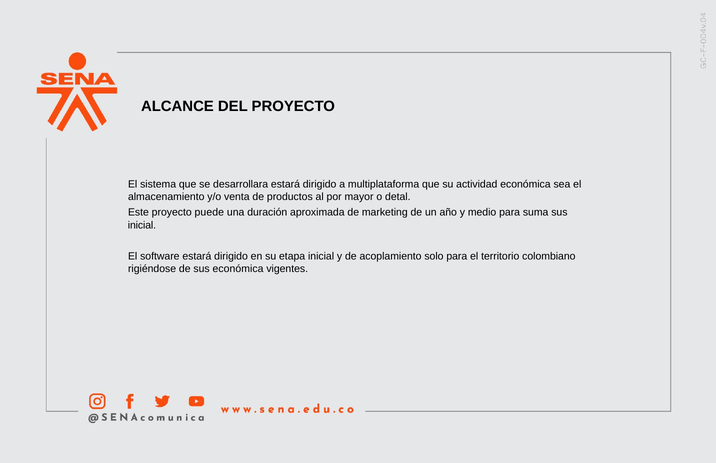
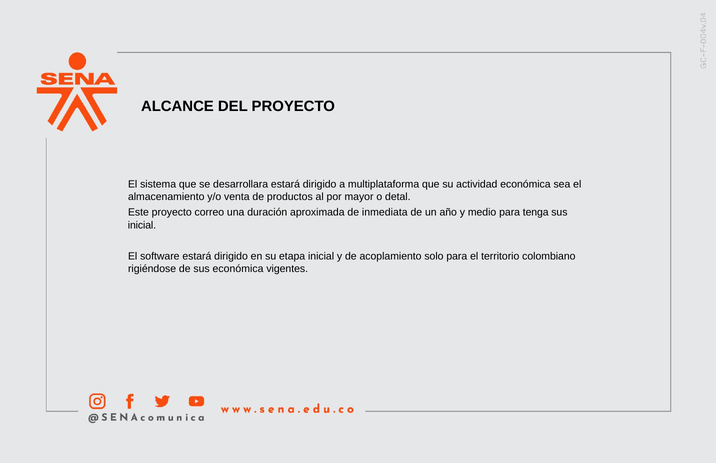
puede: puede -> correo
marketing: marketing -> inmediata
suma: suma -> tenga
